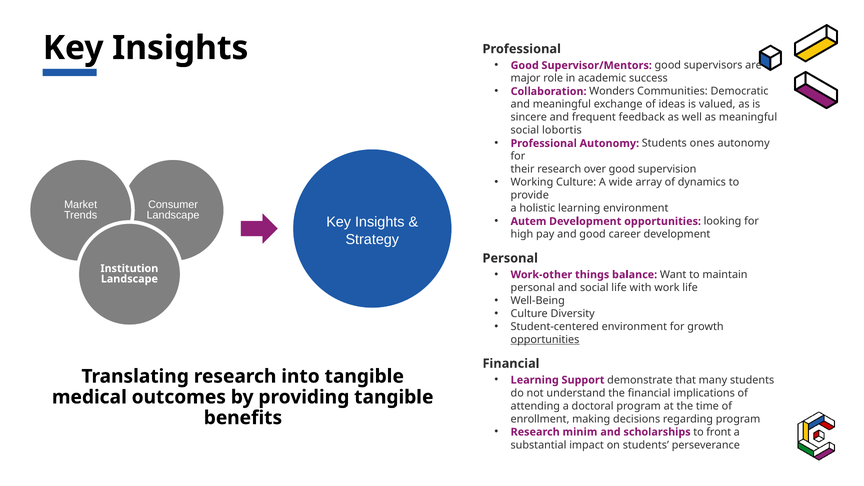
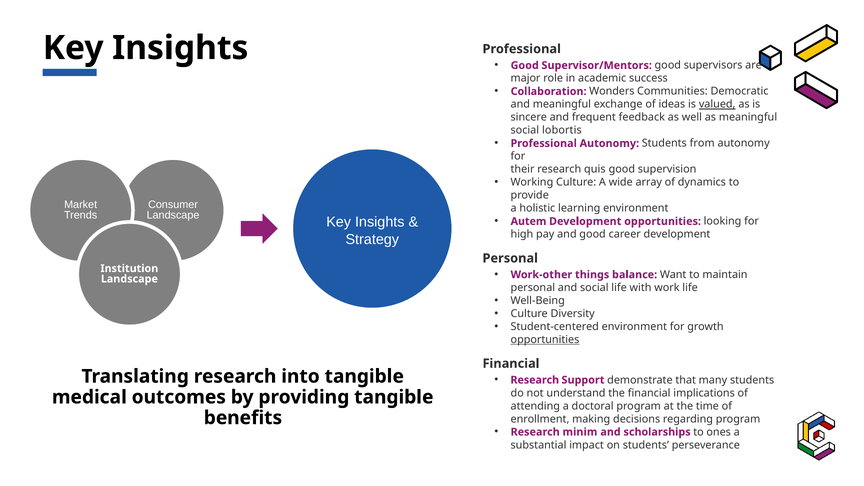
valued underline: none -> present
ones: ones -> from
over: over -> quis
Learning at (535, 380): Learning -> Research
front: front -> ones
